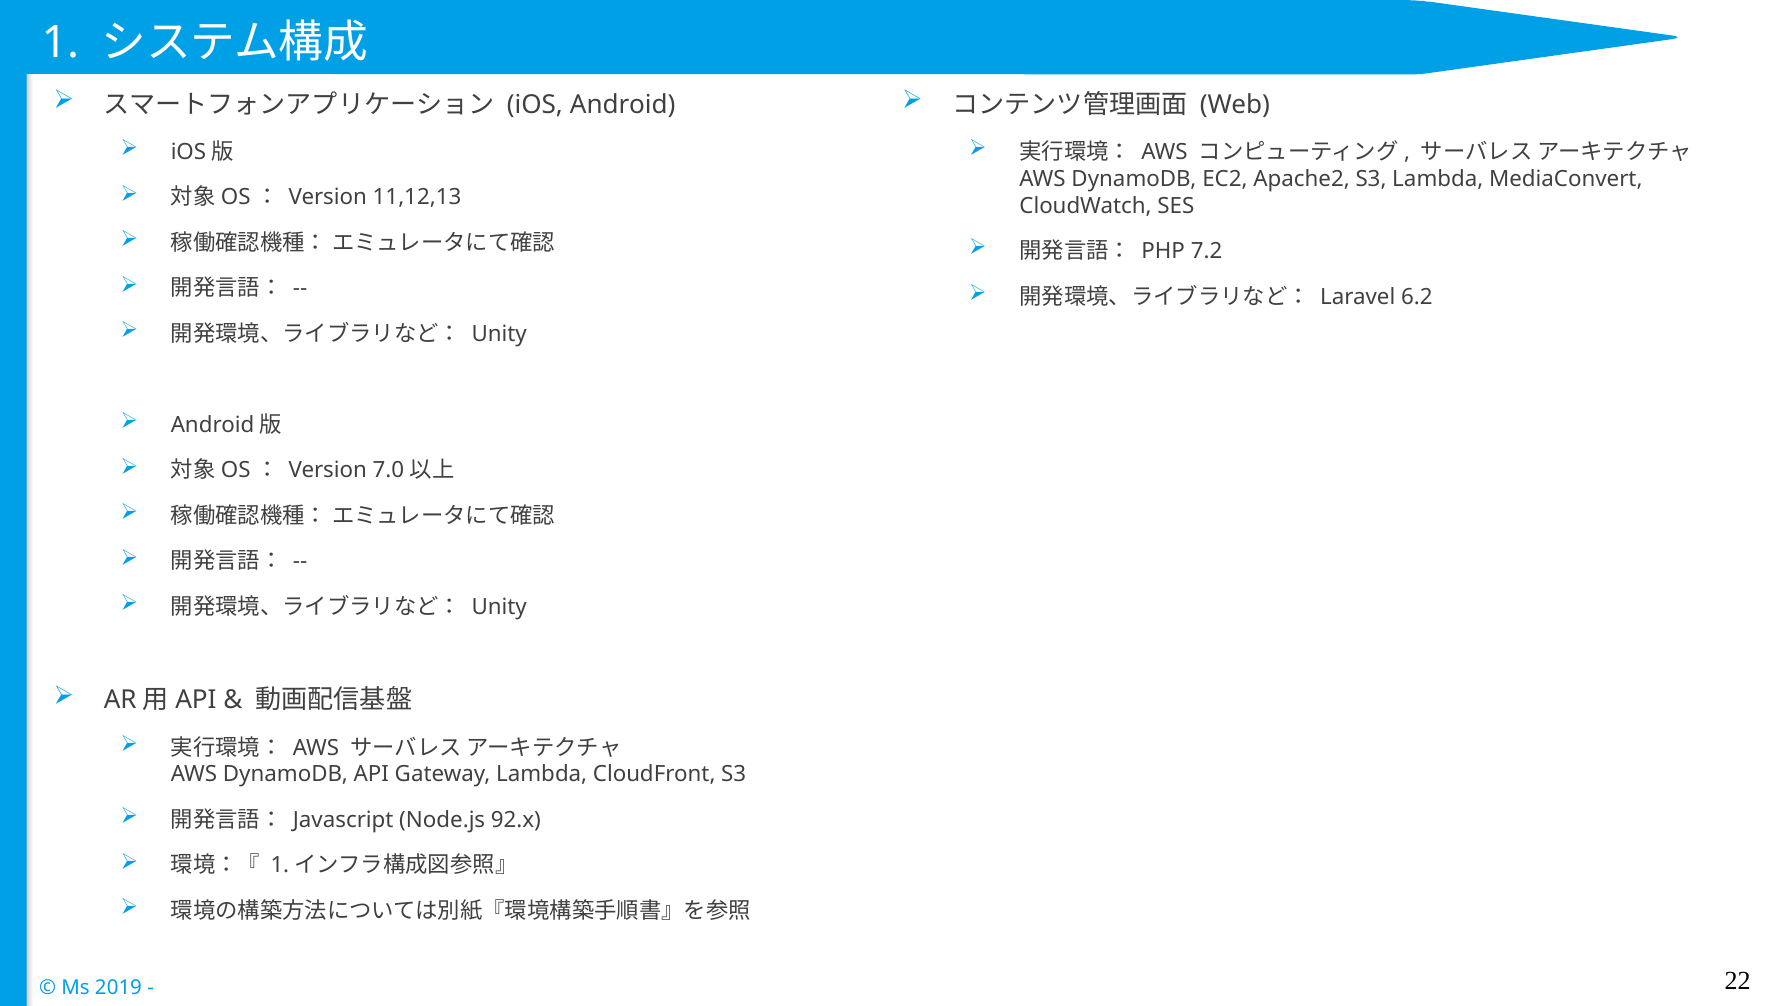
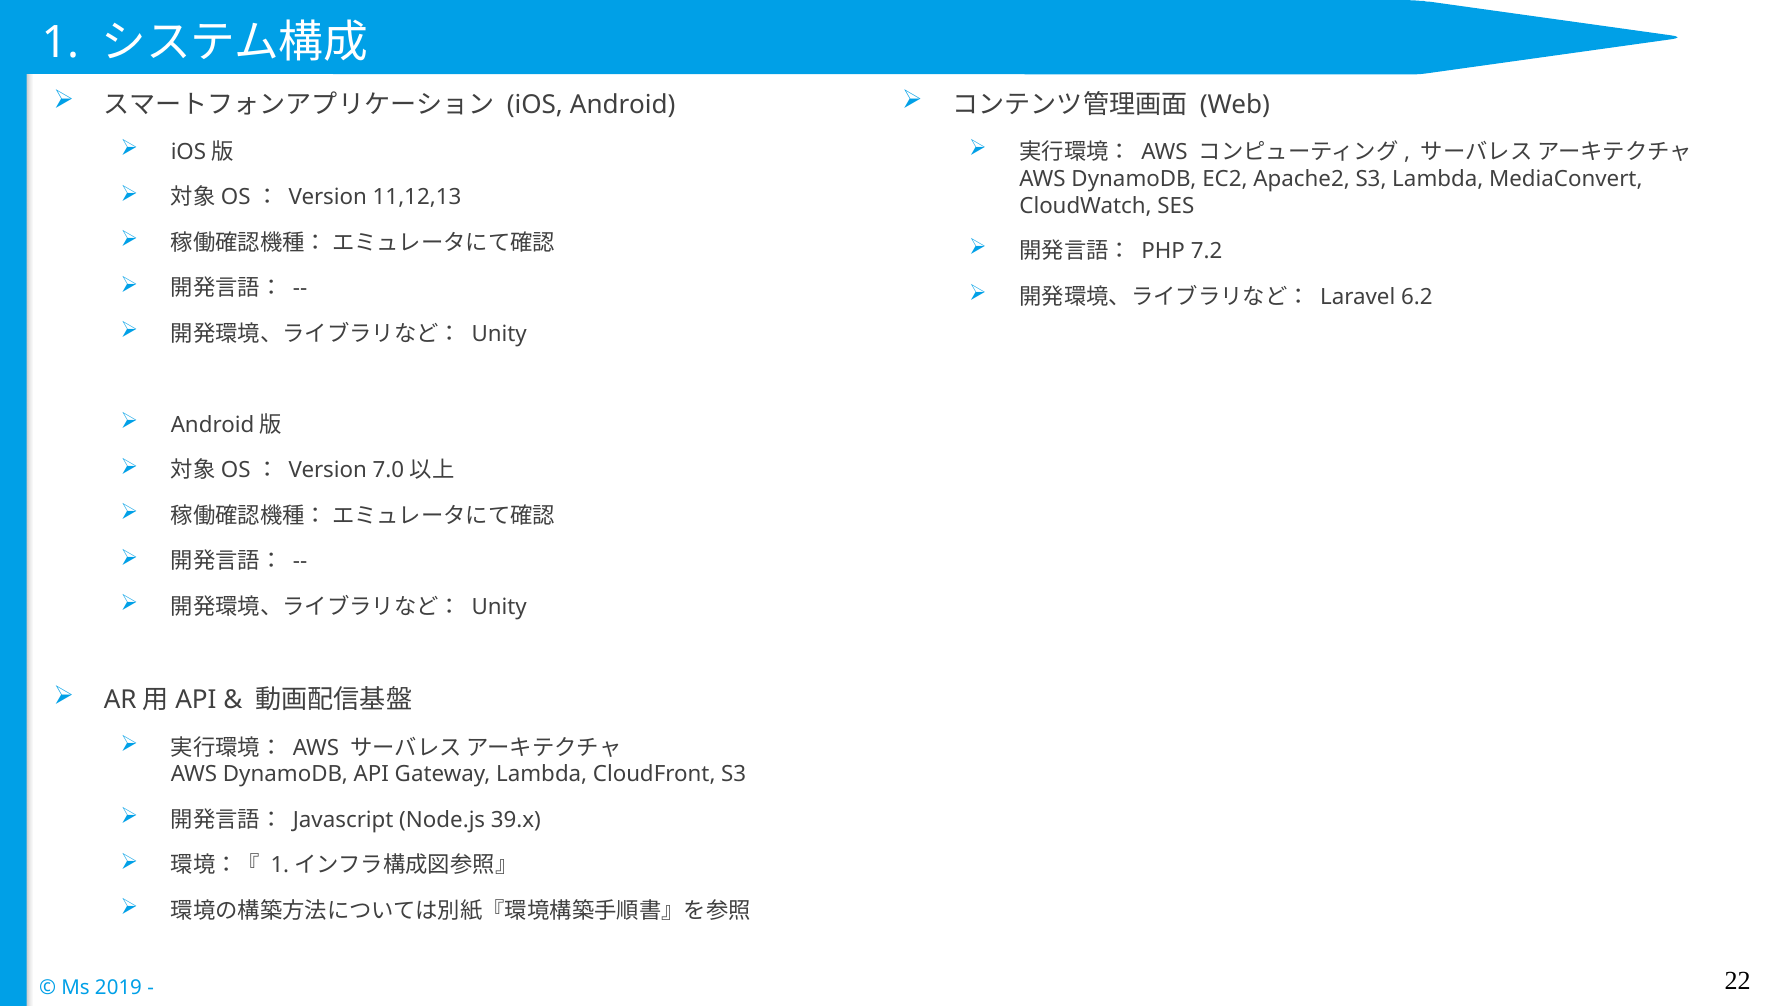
92.x: 92.x -> 39.x
